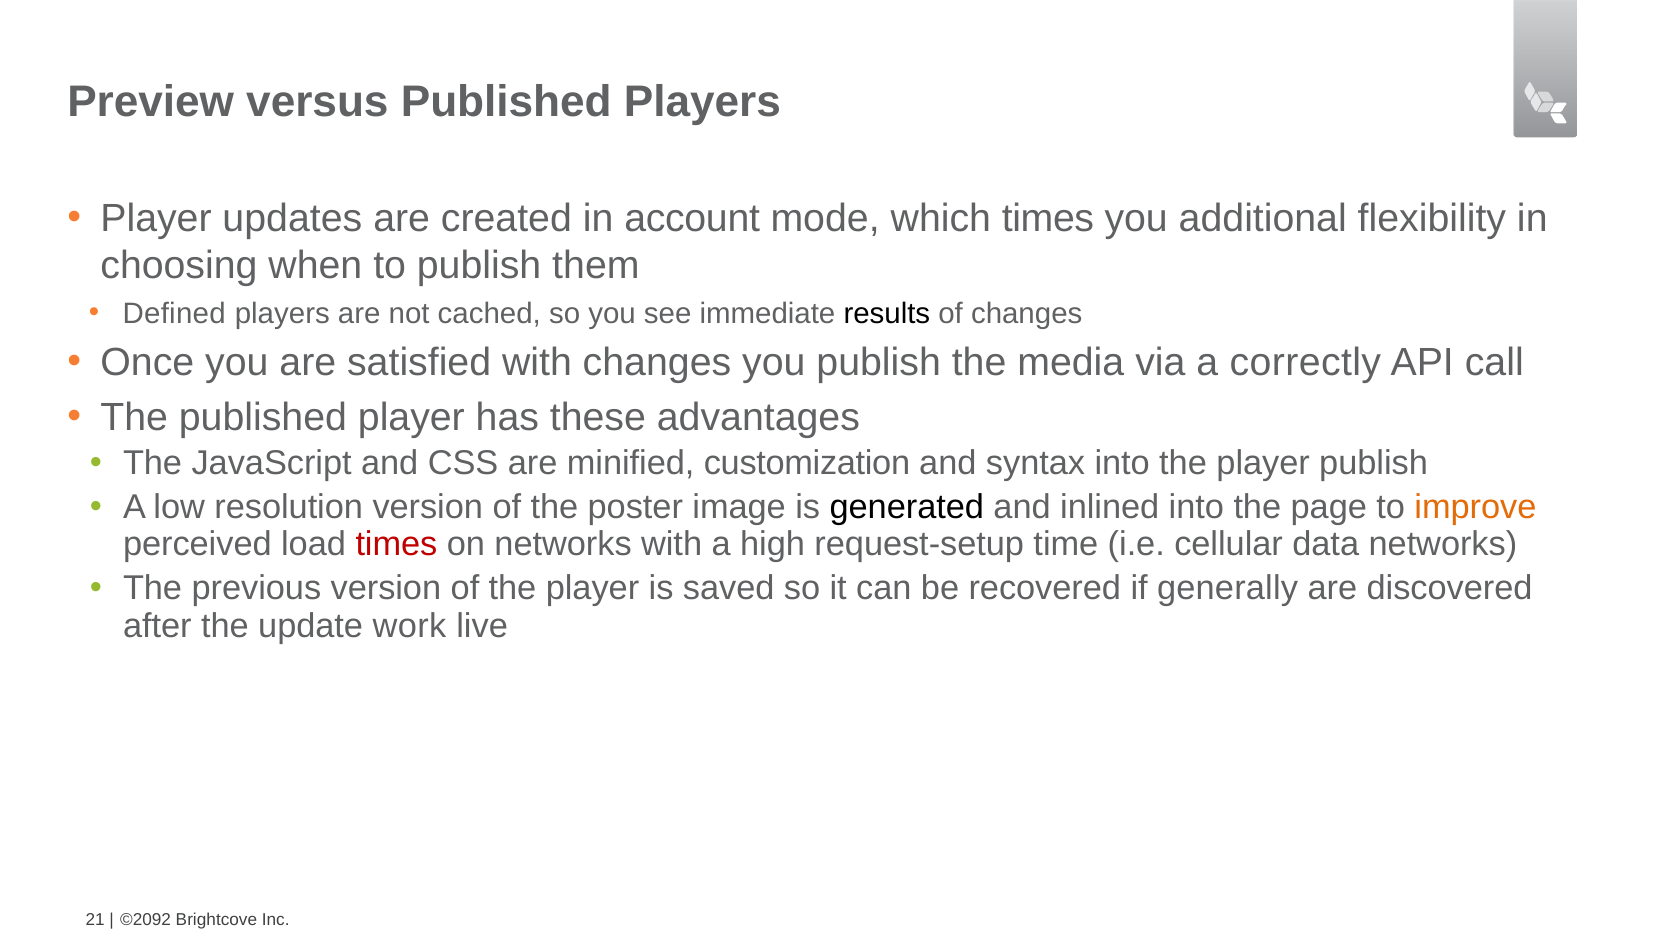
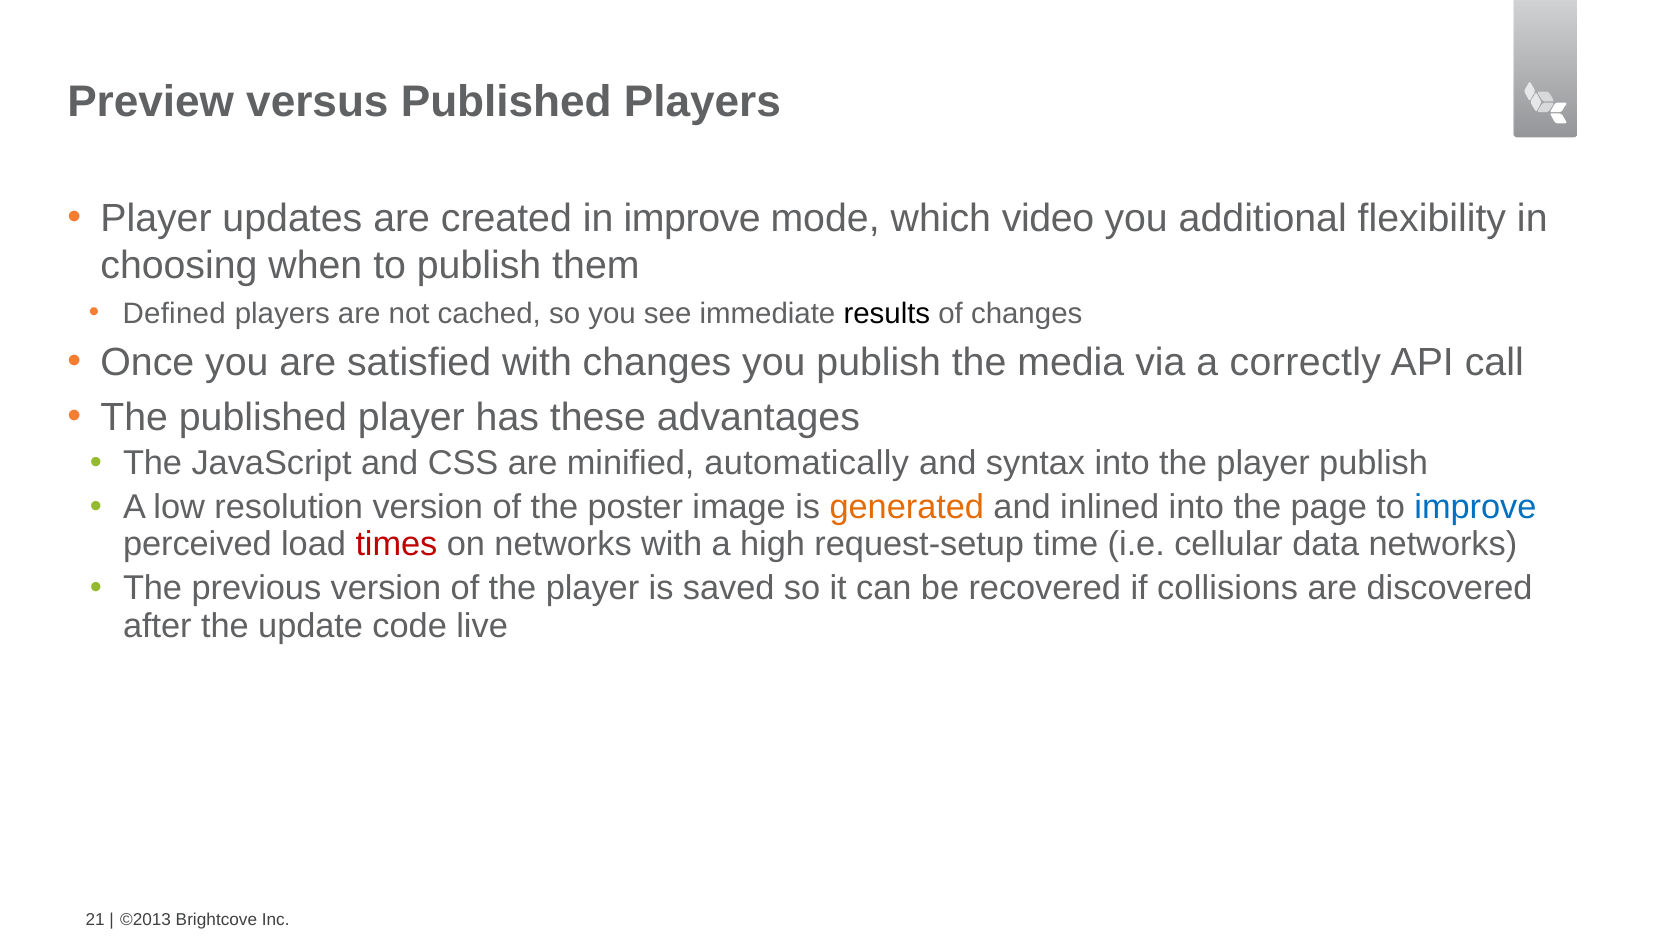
in account: account -> improve
which times: times -> video
customization: customization -> automatically
generated colour: black -> orange
improve at (1475, 507) colour: orange -> blue
generally: generally -> collisions
work: work -> code
©2092: ©2092 -> ©2013
